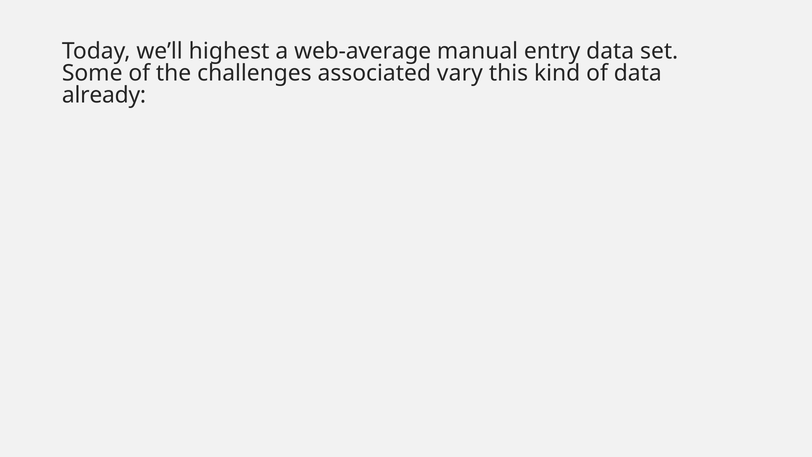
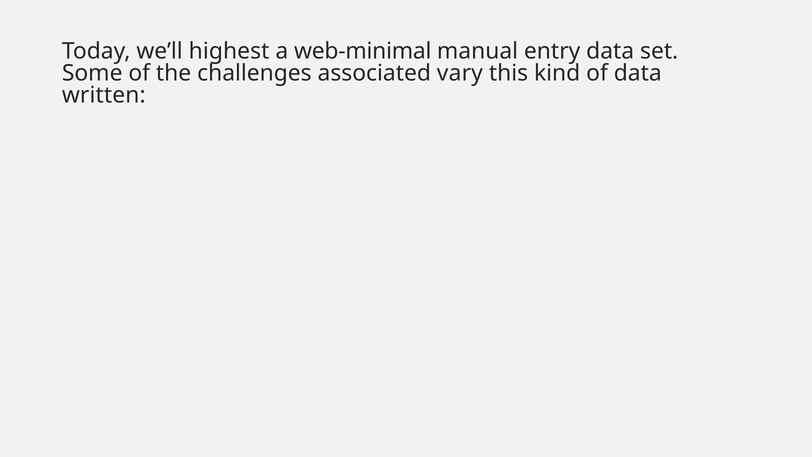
web-average: web-average -> web-minimal
already: already -> written
